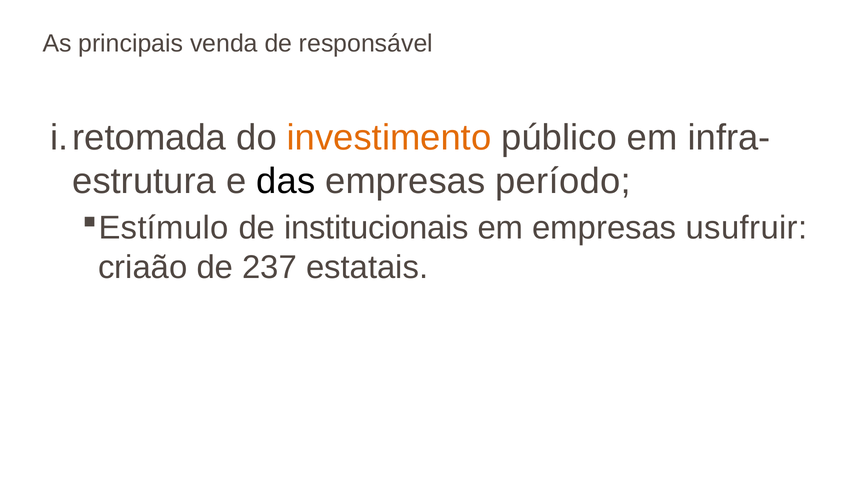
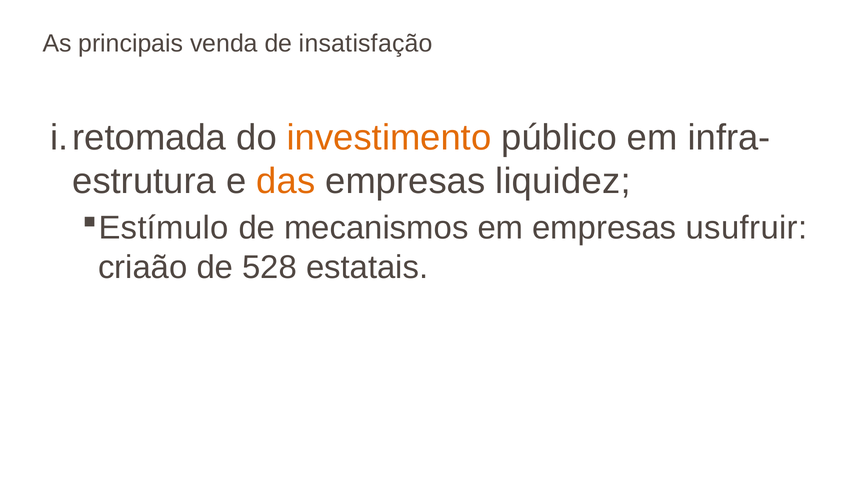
responsável: responsável -> insatisfação
das colour: black -> orange
período: período -> liquidez
institucionais: institucionais -> mecanismos
237: 237 -> 528
